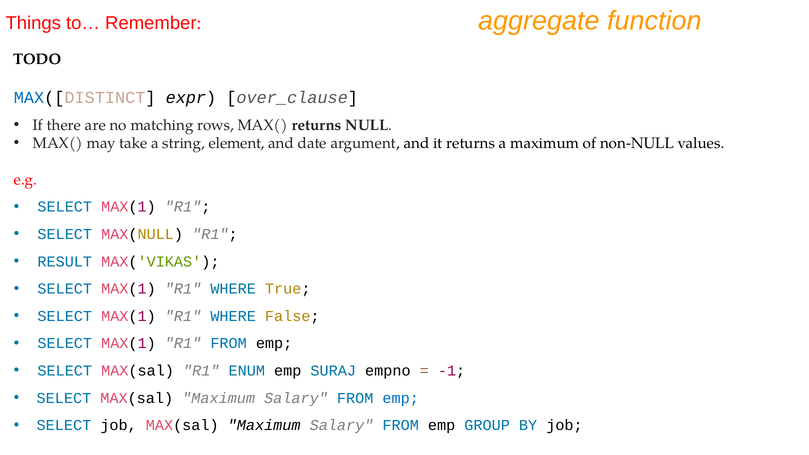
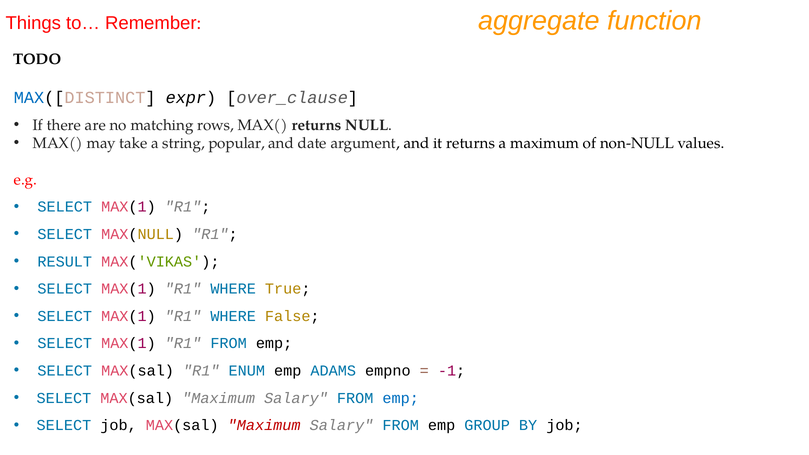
element: element -> popular
SURAJ: SURAJ -> ADAMS
Maximum at (264, 425) colour: black -> red
